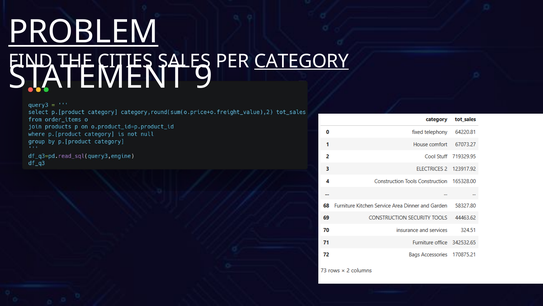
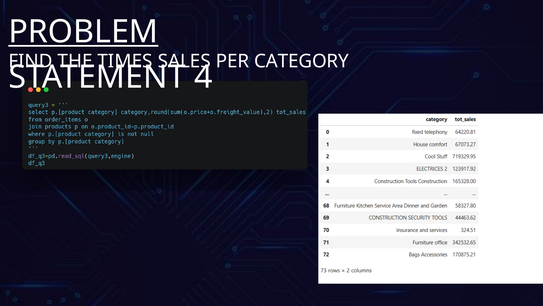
CITIES: CITIES -> TIMES
CATEGORY underline: present -> none
9: 9 -> 4
